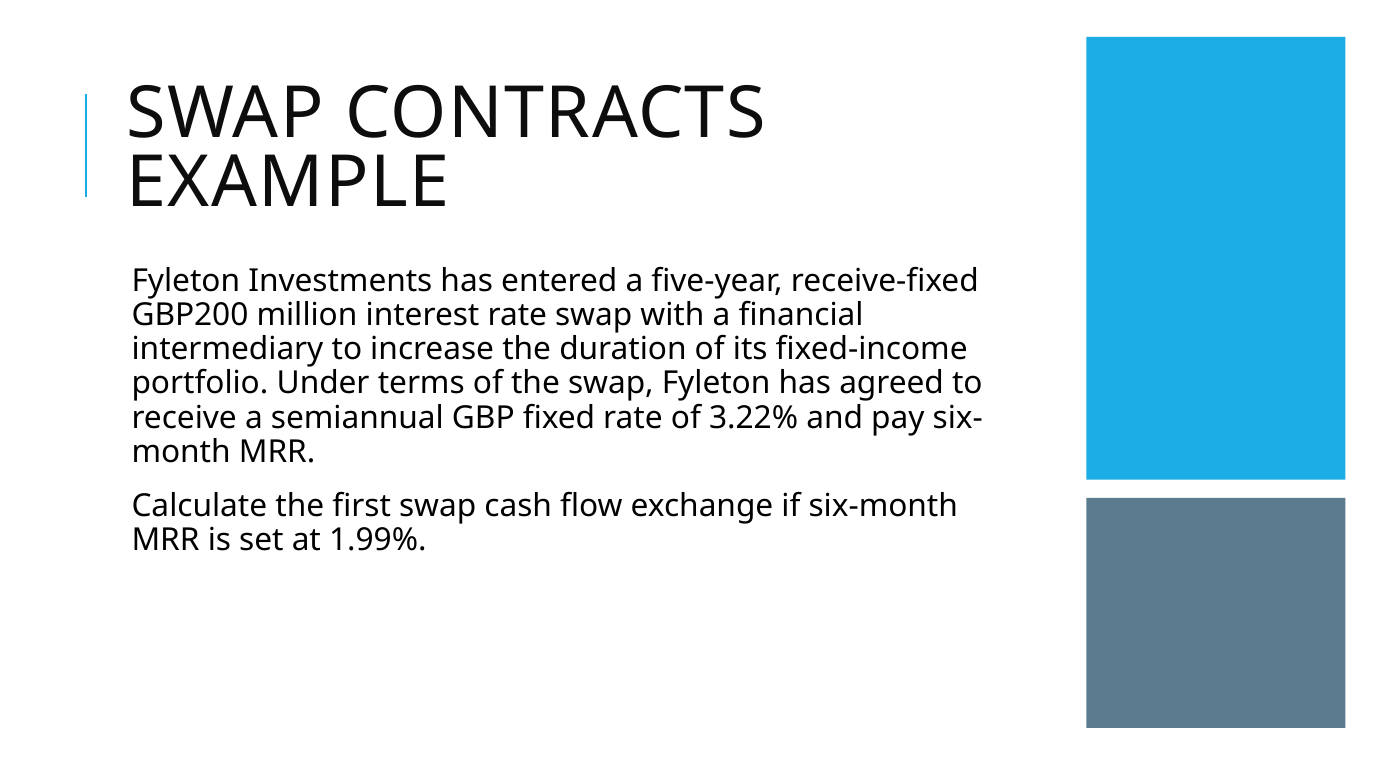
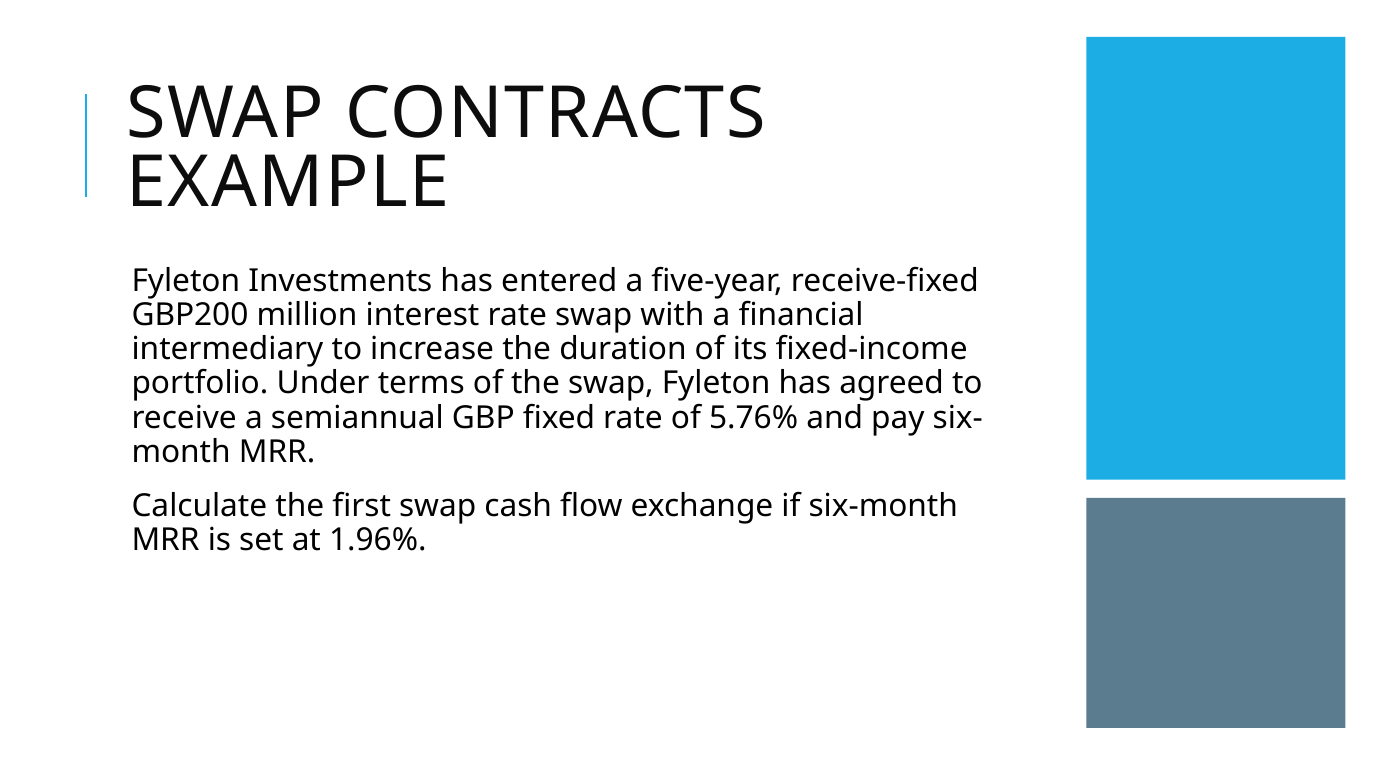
3.22%: 3.22% -> 5.76%
1.99%: 1.99% -> 1.96%
